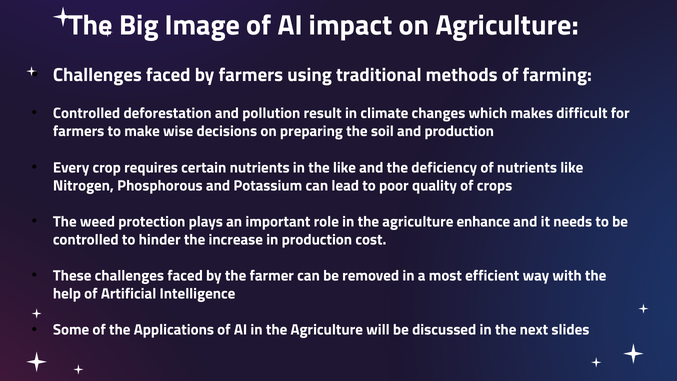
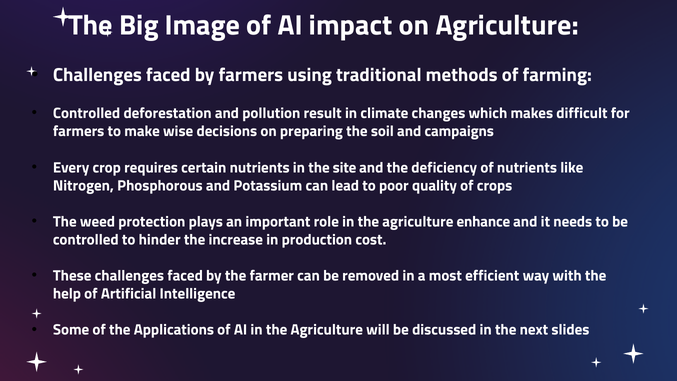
and production: production -> campaigns
the like: like -> site
